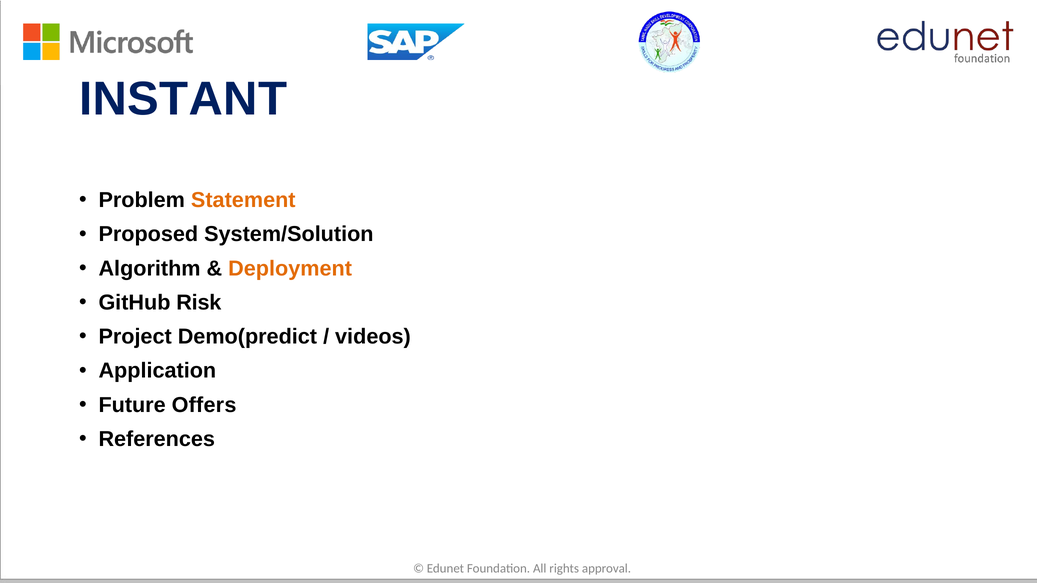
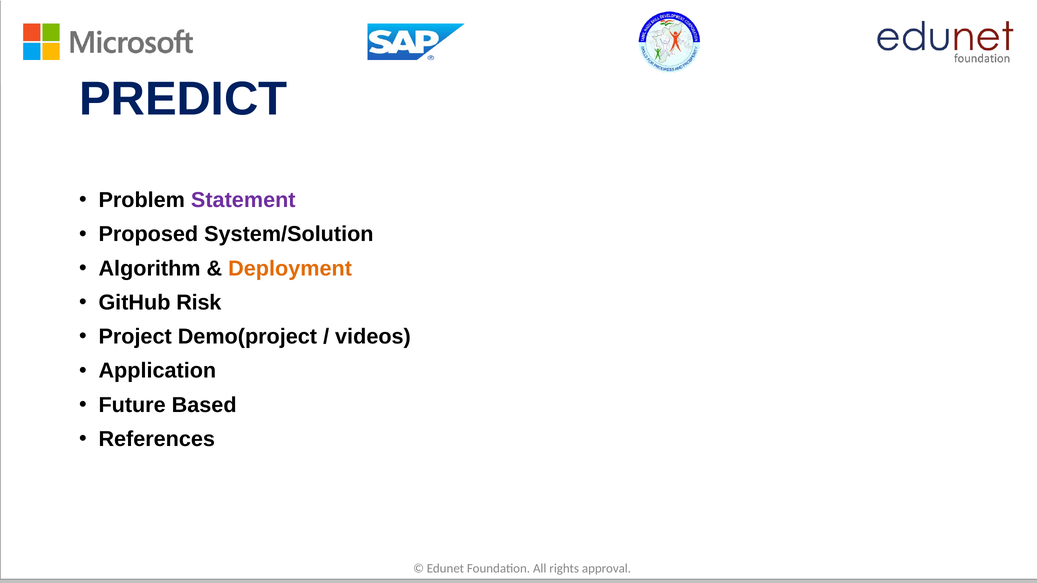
INSTANT: INSTANT -> PREDICT
Statement colour: orange -> purple
Demo(predict: Demo(predict -> Demo(project
Offers: Offers -> Based
